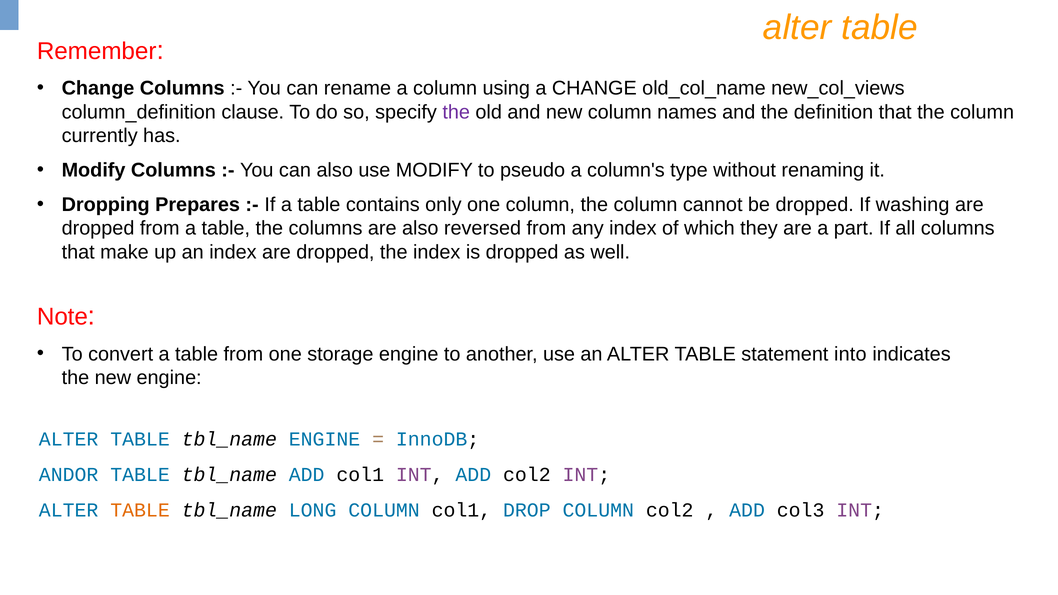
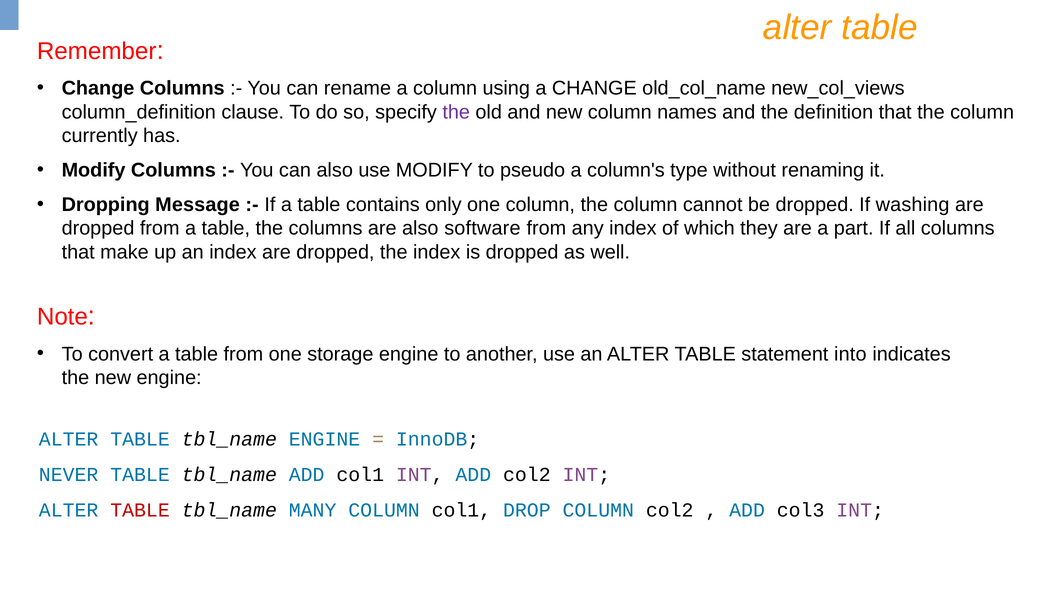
Prepares: Prepares -> Message
reversed: reversed -> software
ANDOR: ANDOR -> NEVER
TABLE at (140, 511) colour: orange -> red
LONG: LONG -> MANY
